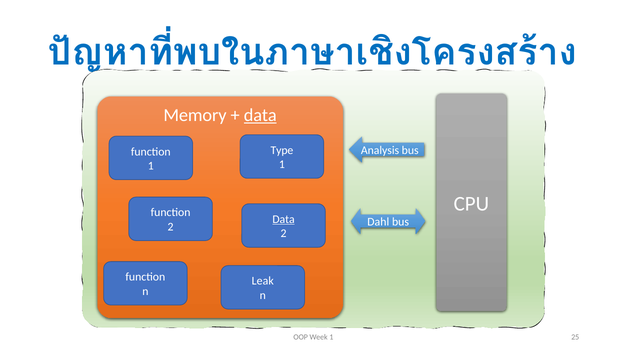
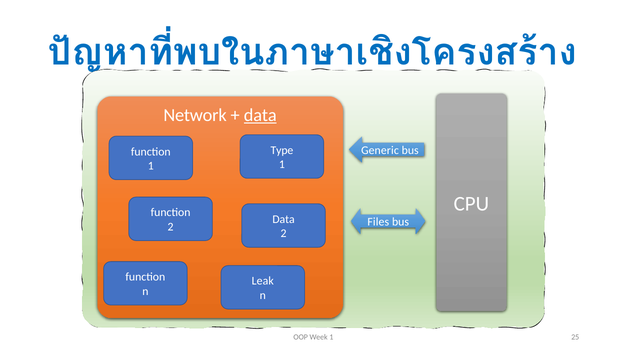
Memory: Memory -> Network
Analysis: Analysis -> Generic
Data at (284, 219) underline: present -> none
Dahl: Dahl -> Files
